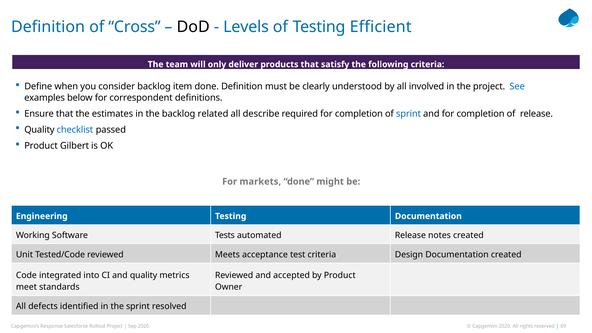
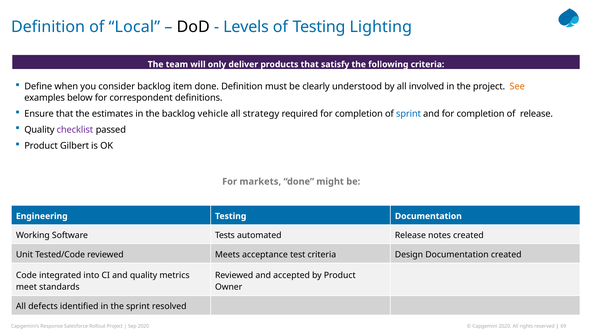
Cross: Cross -> Local
Efficient: Efficient -> Lighting
See colour: blue -> orange
related: related -> vehicle
describe: describe -> strategy
checklist colour: blue -> purple
